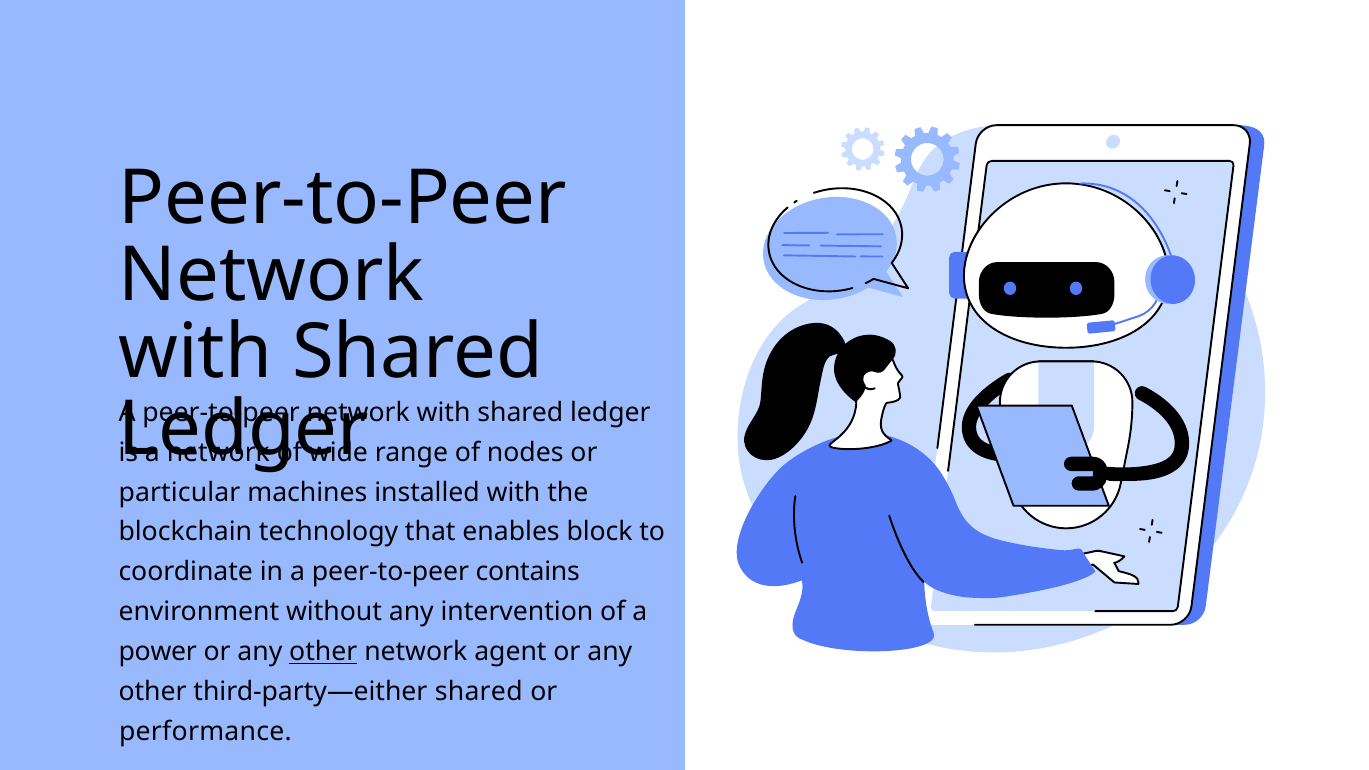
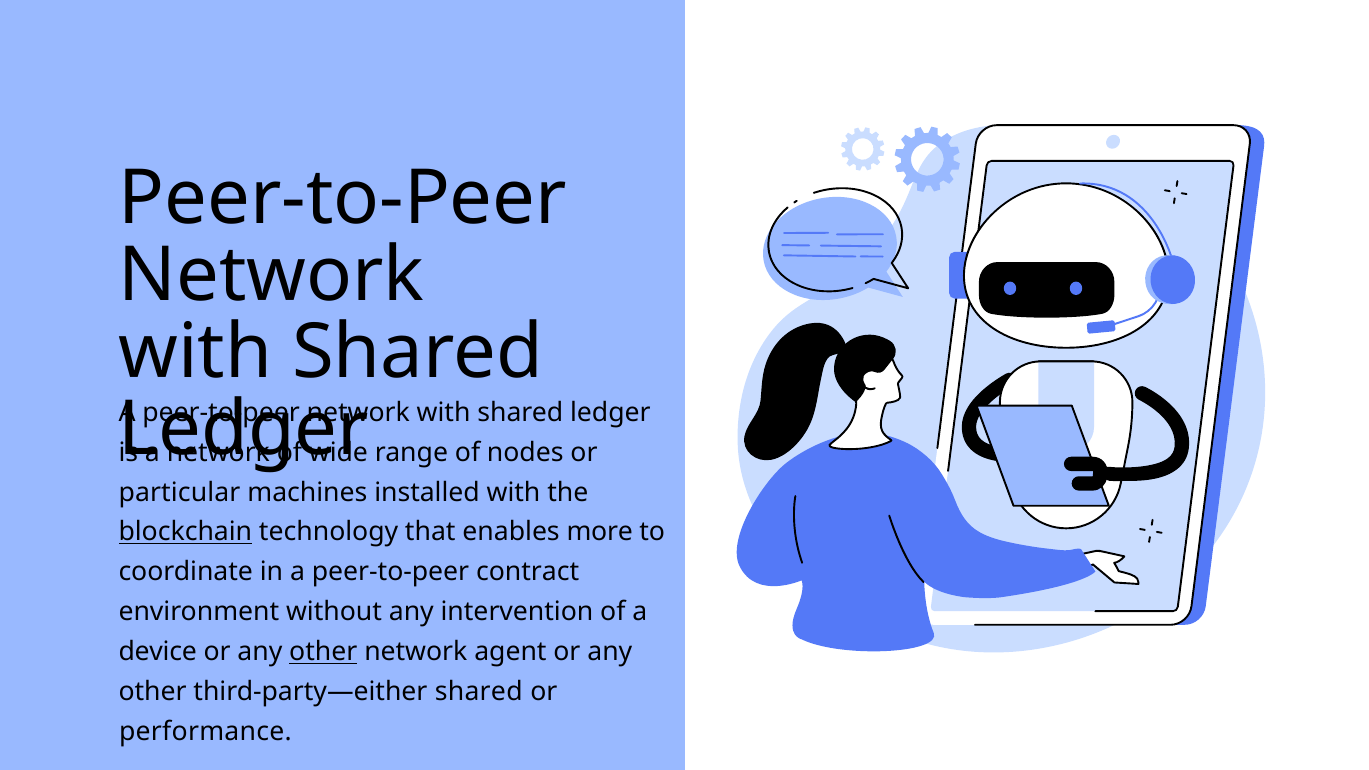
blockchain underline: none -> present
block: block -> more
contains: contains -> contract
power: power -> device
